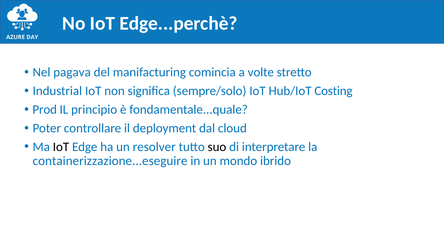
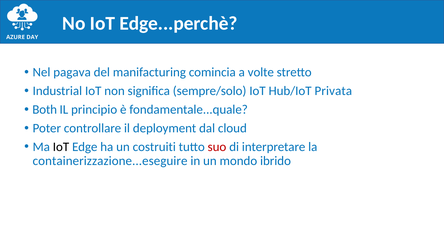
Costing: Costing -> Privata
Prod: Prod -> Both
resolver: resolver -> costruiti
suo colour: black -> red
